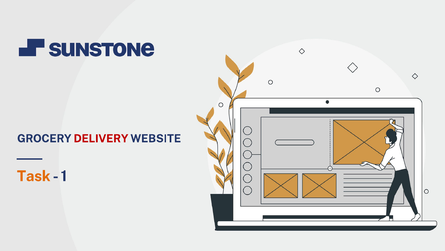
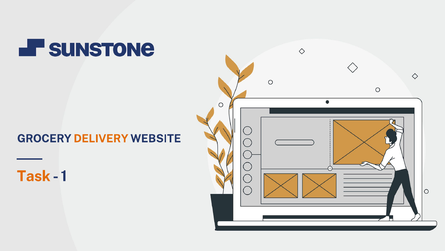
DELIVERY colour: red -> orange
